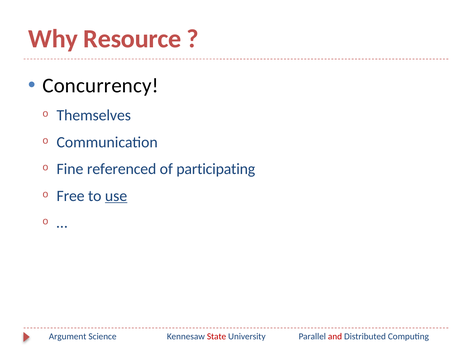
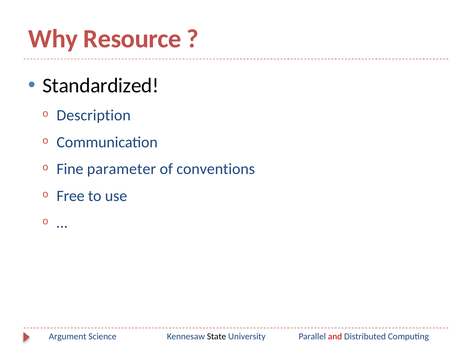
Concurrency: Concurrency -> Standardized
Themselves: Themselves -> Description
referenced: referenced -> parameter
participating: participating -> conventions
use underline: present -> none
State colour: red -> black
